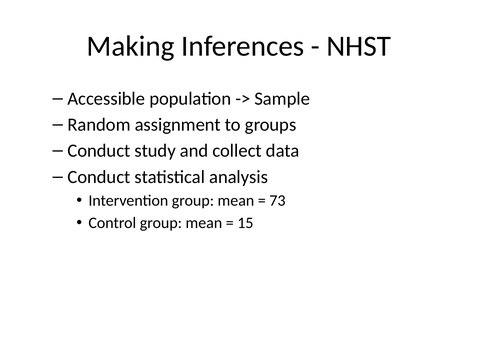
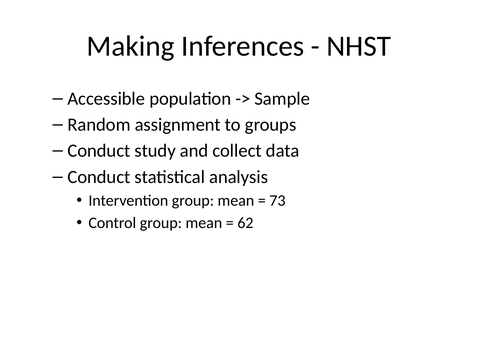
15: 15 -> 62
